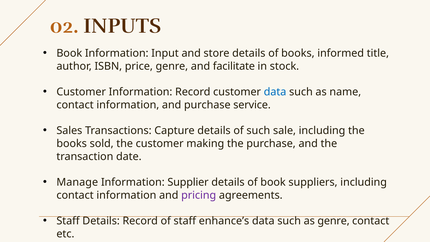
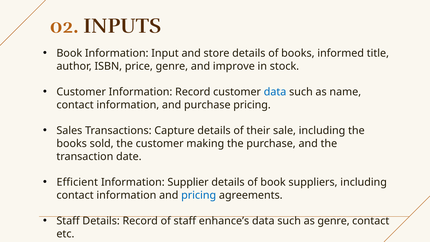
facilitate: facilitate -> improve
purchase service: service -> pricing
of such: such -> their
Manage: Manage -> Efficient
pricing at (199, 195) colour: purple -> blue
